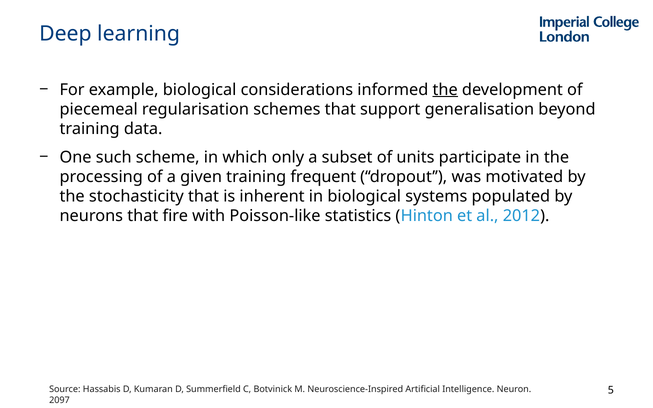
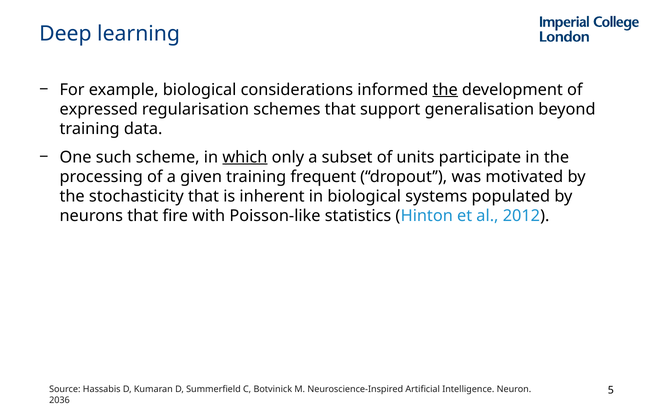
piecemeal: piecemeal -> expressed
which underline: none -> present
2097: 2097 -> 2036
